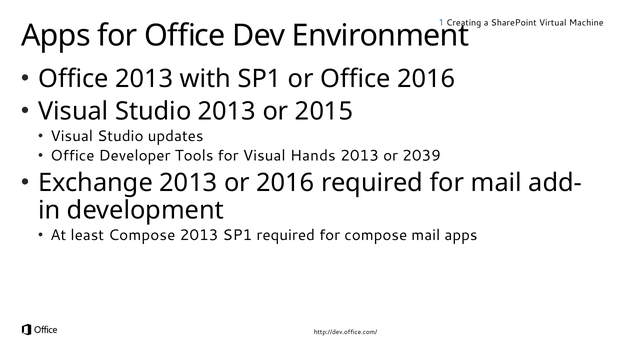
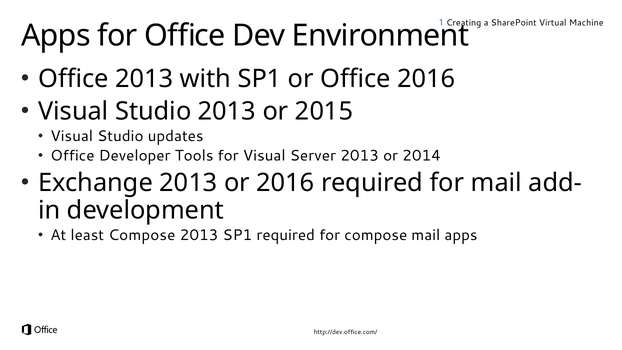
Hands: Hands -> Server
2039: 2039 -> 2014
